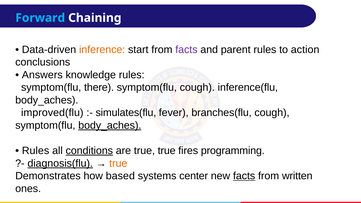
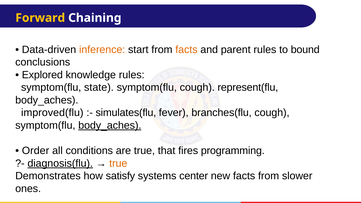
Forward colour: light blue -> yellow
facts at (186, 50) colour: purple -> orange
action: action -> bound
Answers: Answers -> Explored
there: there -> state
inference(flu: inference(flu -> represent(flu
Rules at (36, 151): Rules -> Order
conditions underline: present -> none
true true: true -> that
based: based -> satisfy
facts at (244, 176) underline: present -> none
written: written -> slower
